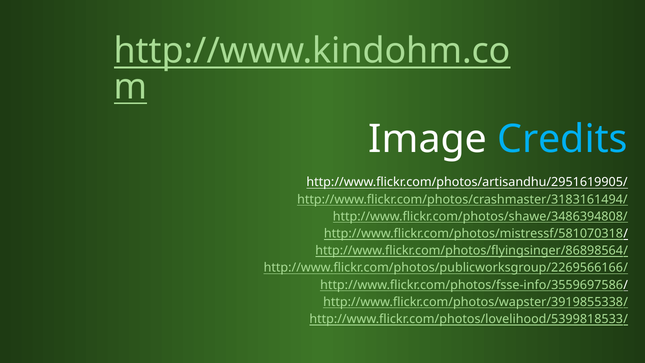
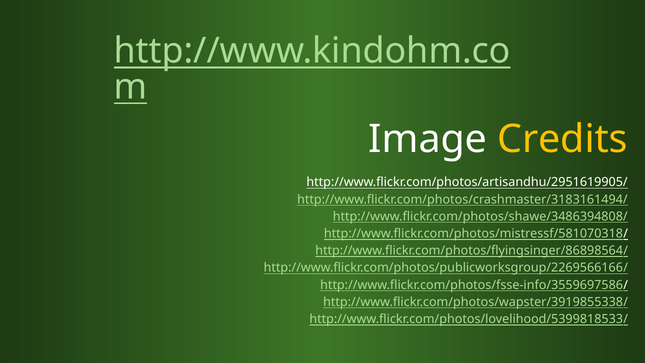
Credits colour: light blue -> yellow
